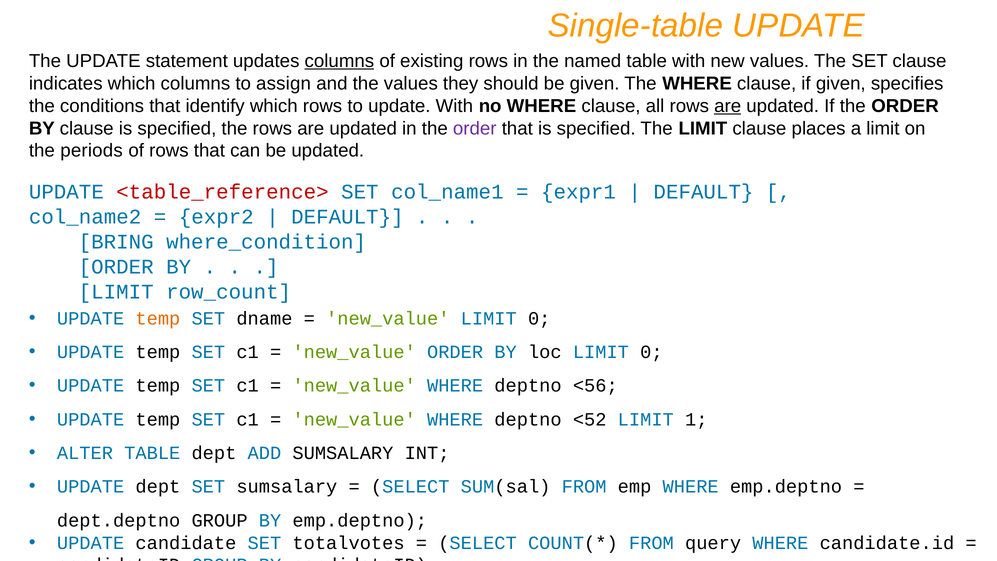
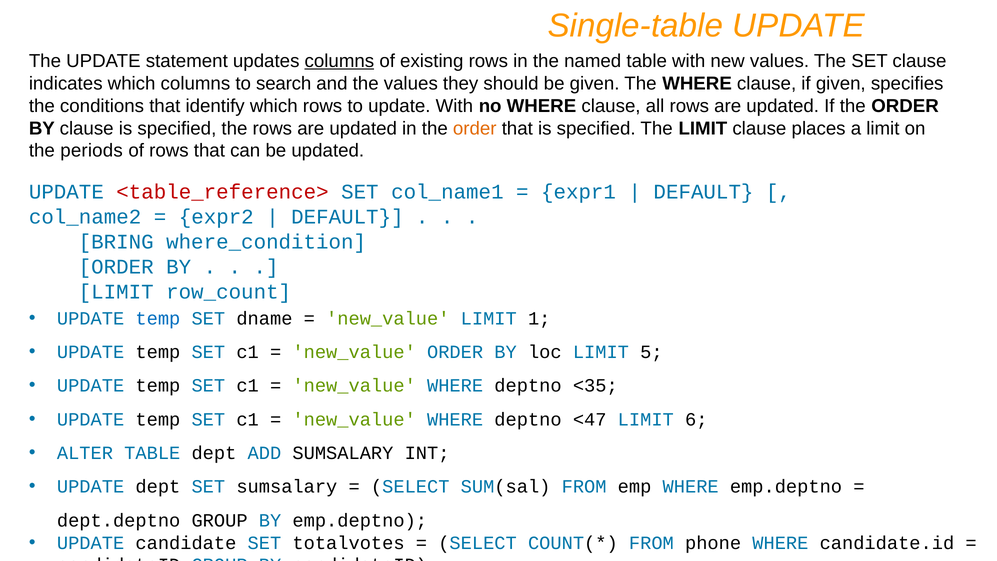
assign: assign -> search
are at (728, 106) underline: present -> none
order at (475, 128) colour: purple -> orange
temp at (158, 318) colour: orange -> blue
new_value LIMIT 0: 0 -> 1
loc LIMIT 0: 0 -> 5
<56: <56 -> <35
<52: <52 -> <47
1: 1 -> 6
query: query -> phone
